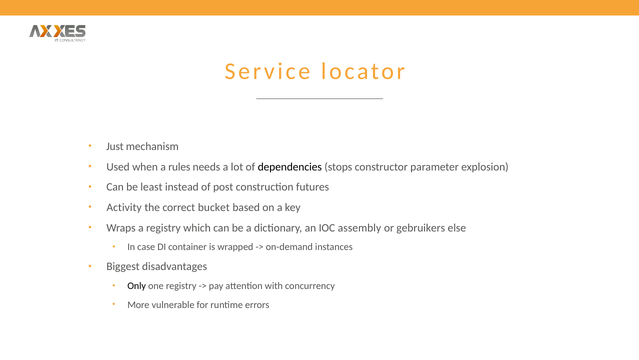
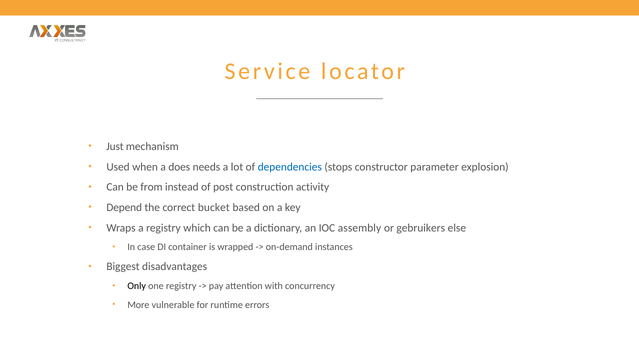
rules: rules -> does
dependencies colour: black -> blue
least: least -> from
futures: futures -> activity
Activity: Activity -> Depend
